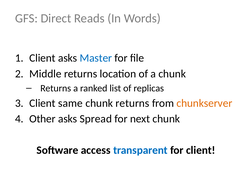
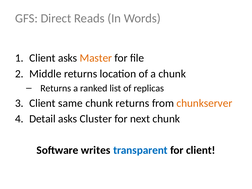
Master colour: blue -> orange
Other: Other -> Detail
Spread: Spread -> Cluster
access: access -> writes
